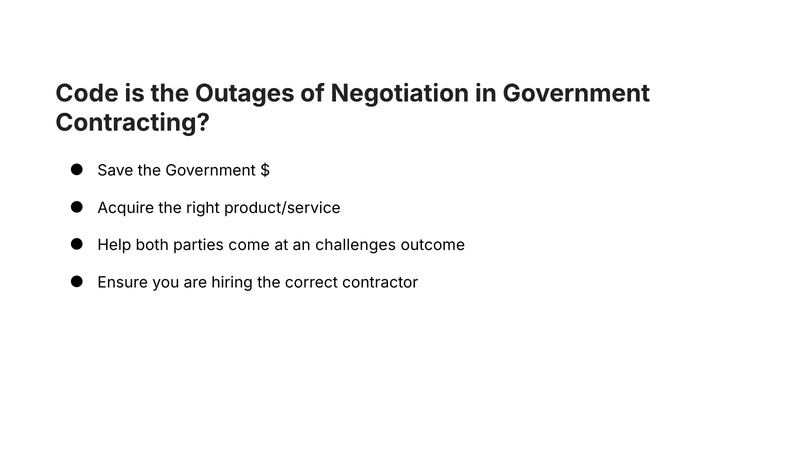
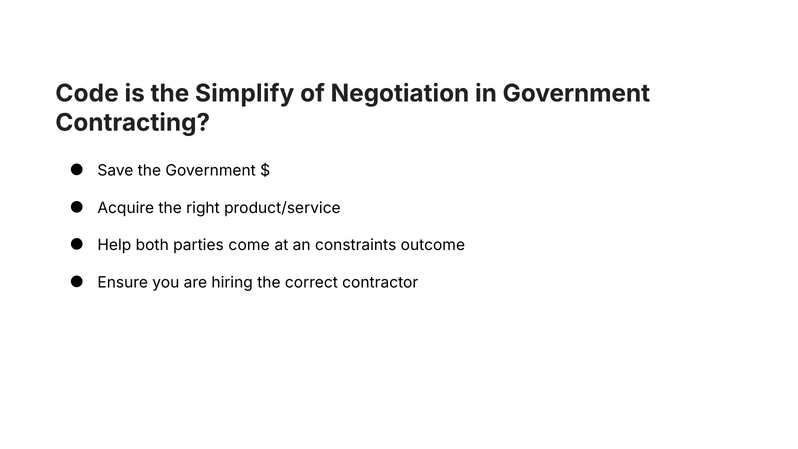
Outages: Outages -> Simplify
challenges: challenges -> constraints
